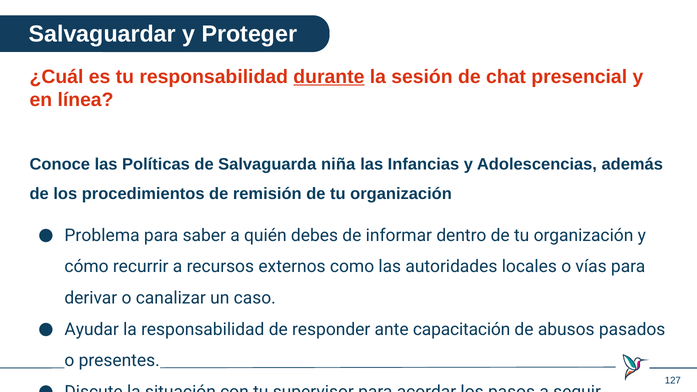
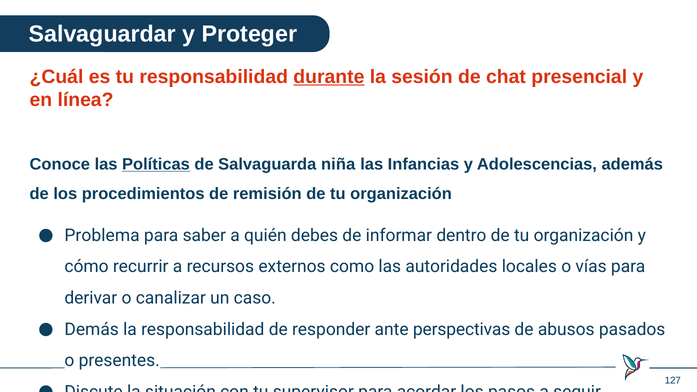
Políticas underline: none -> present
Ayudar: Ayudar -> Demás
capacitación: capacitación -> perspectivas
